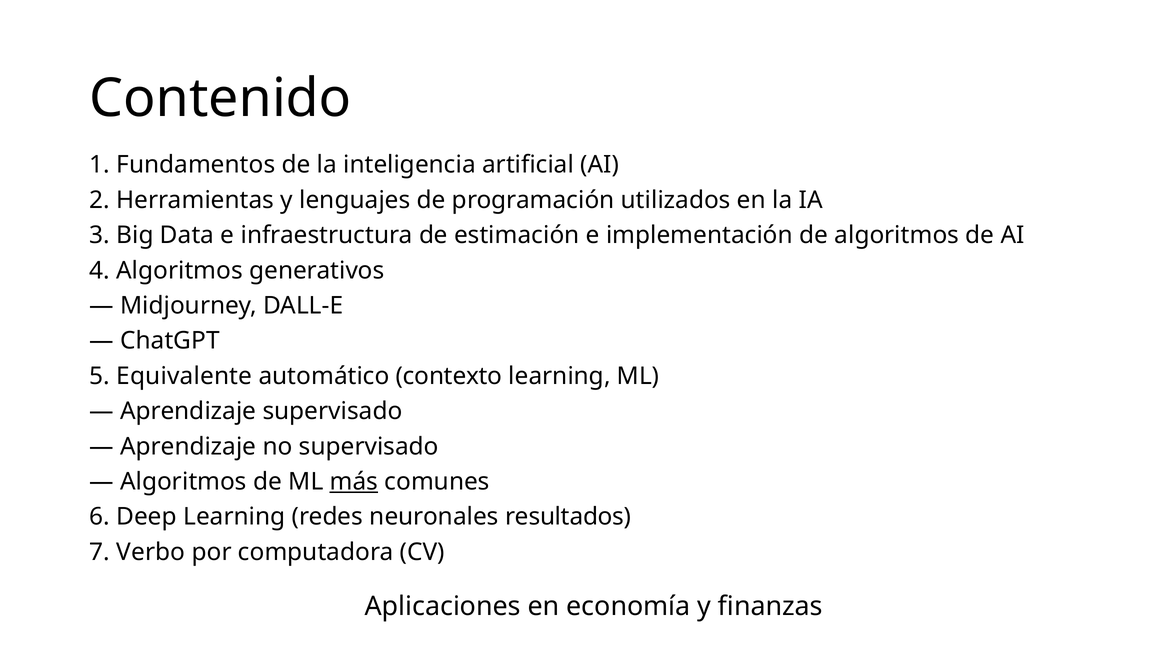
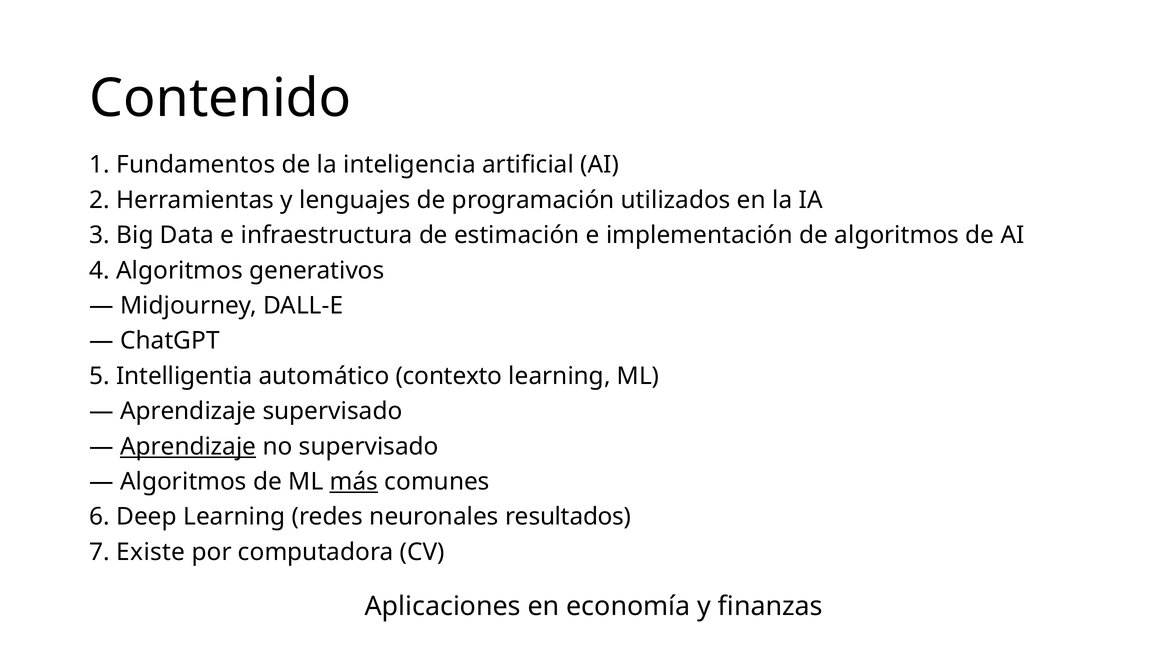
Equivalente: Equivalente -> Intelligentia
Aprendizaje at (188, 446) underline: none -> present
Verbo: Verbo -> Existe
